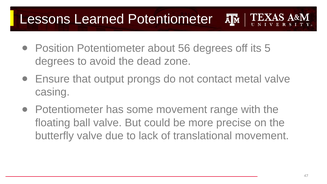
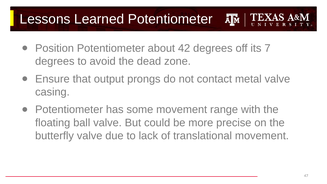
56: 56 -> 42
5: 5 -> 7
